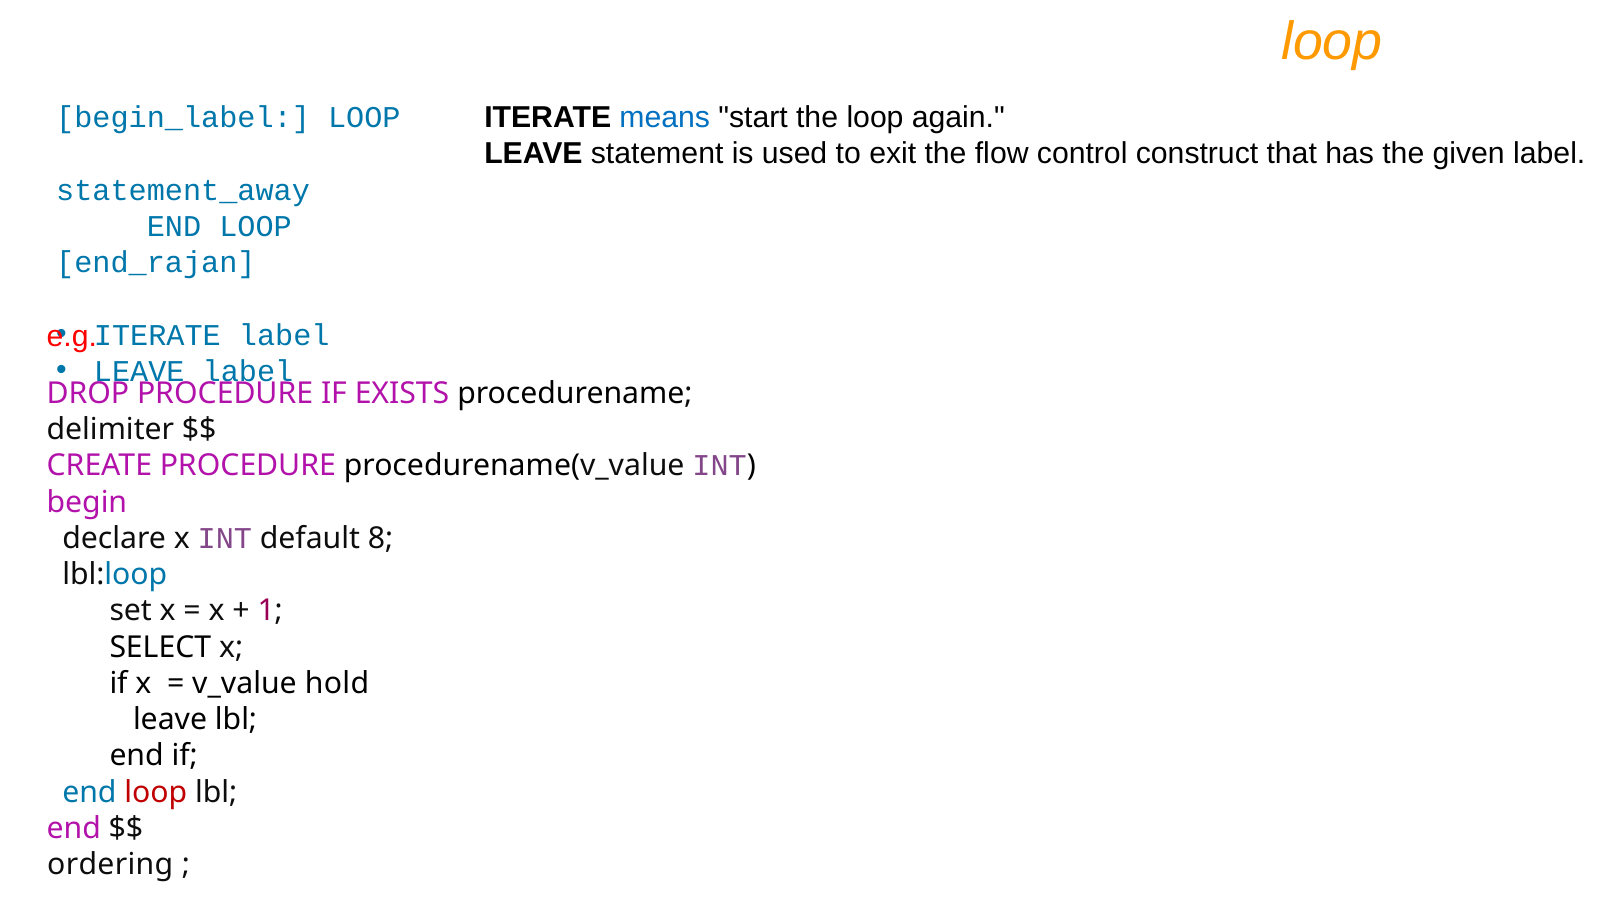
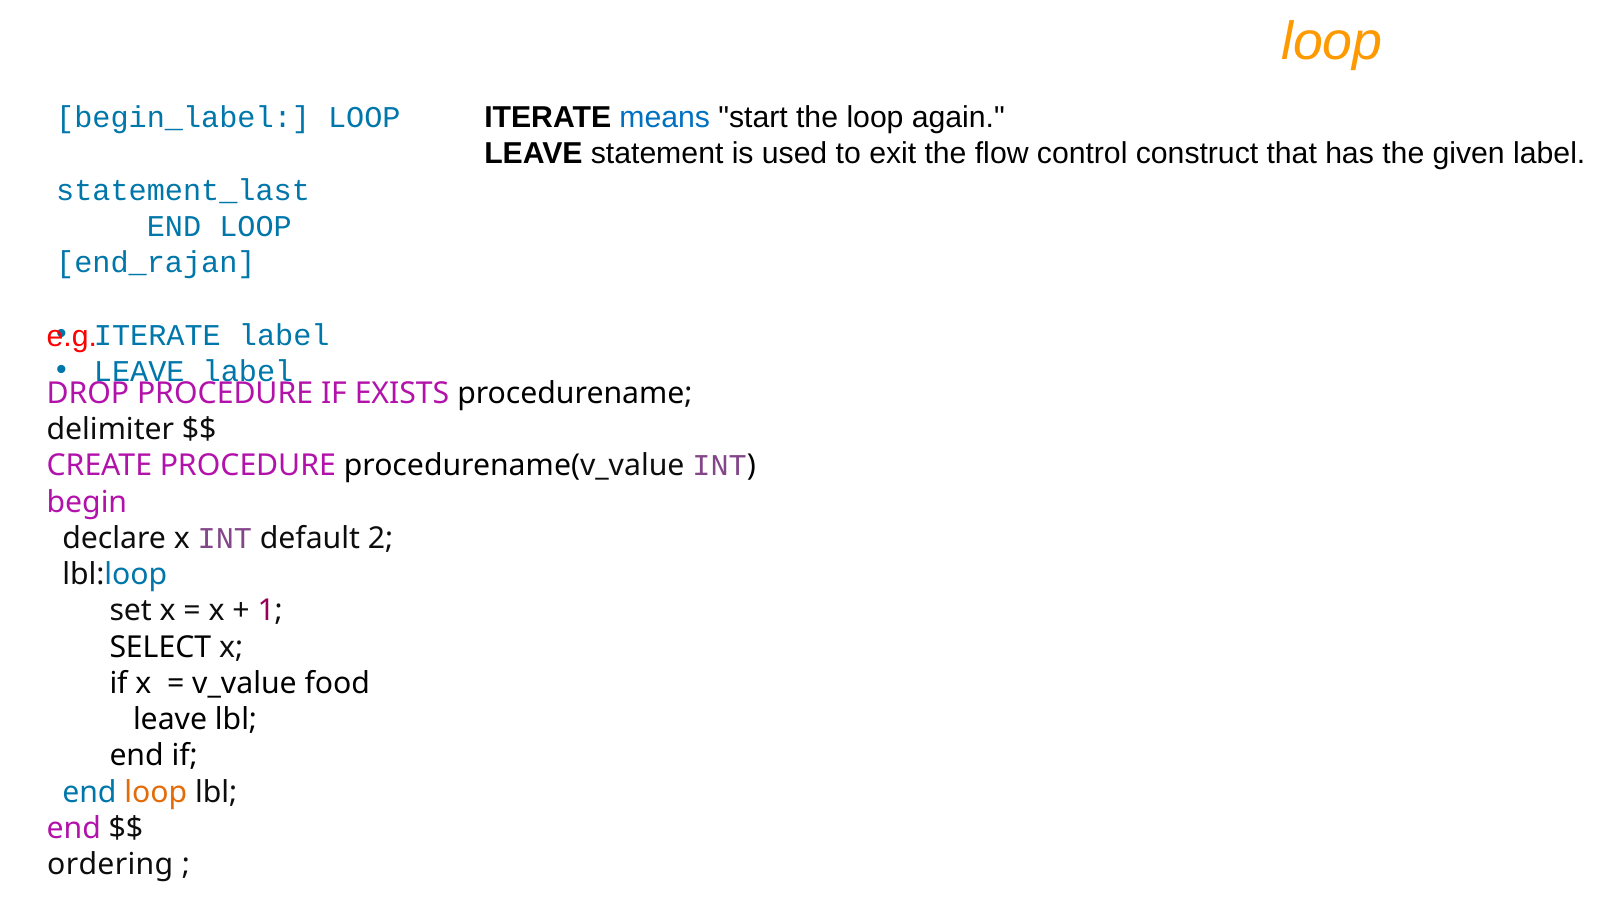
statement_away: statement_away -> statement_last
8: 8 -> 2
hold: hold -> food
loop at (156, 792) colour: red -> orange
